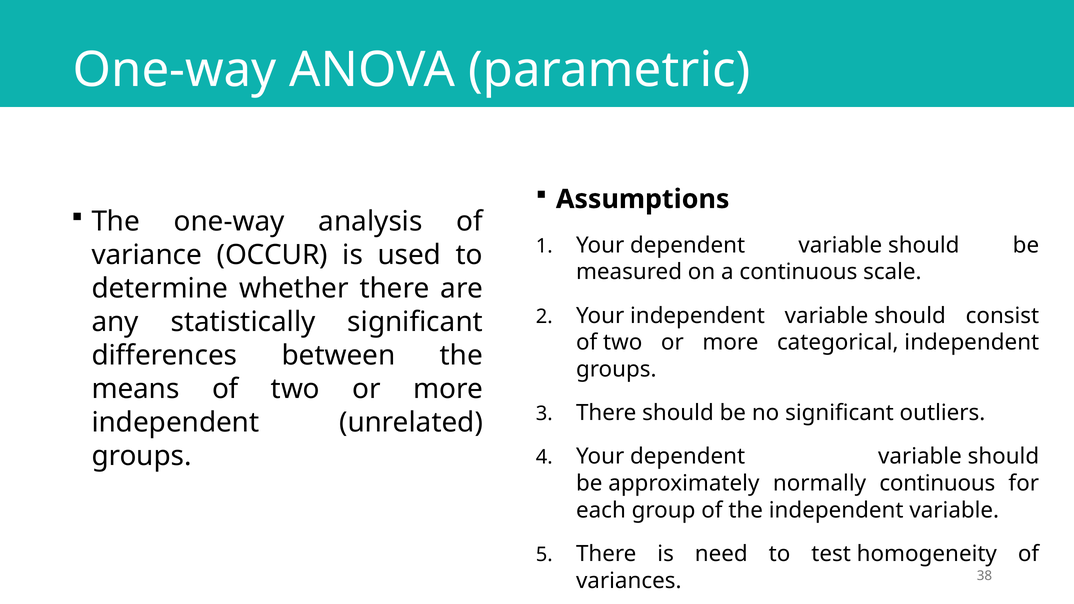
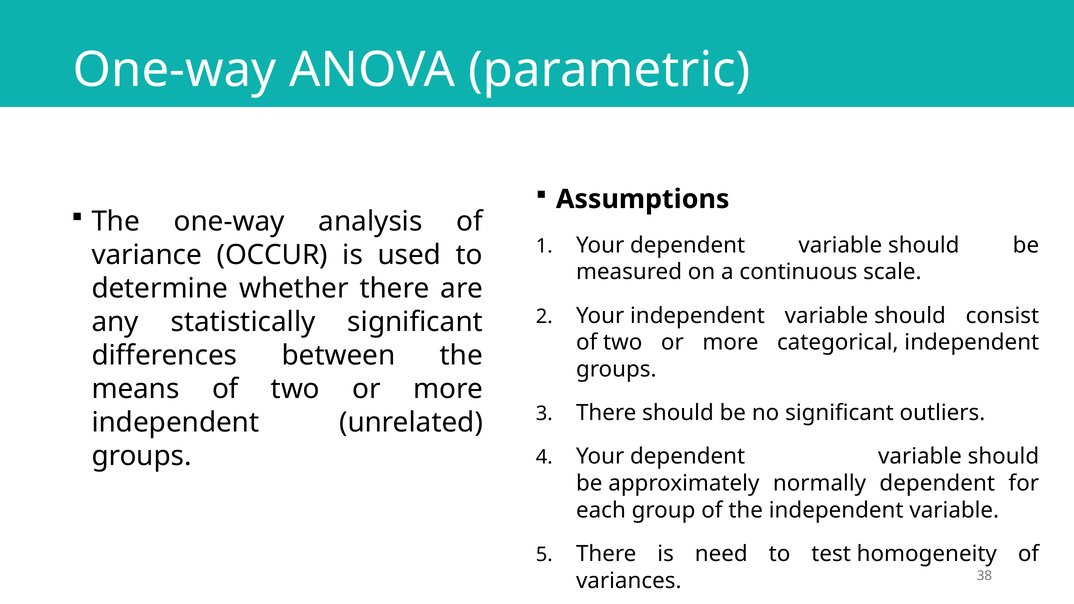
normally continuous: continuous -> dependent
